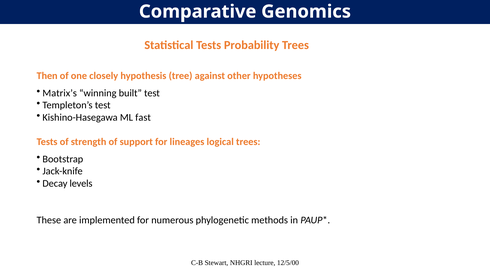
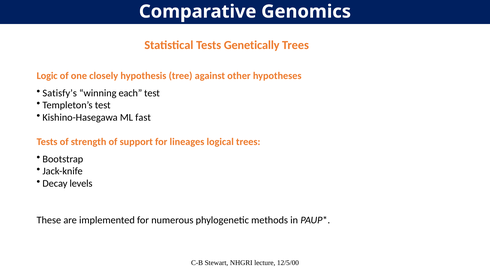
Probability: Probability -> Genetically
Then: Then -> Logic
Matrix’s: Matrix’s -> Satisfy’s
built: built -> each
